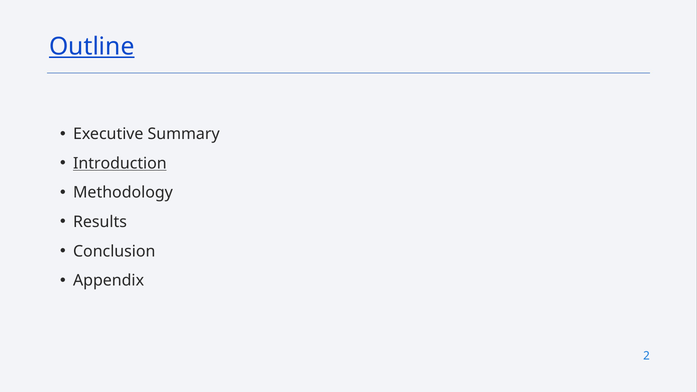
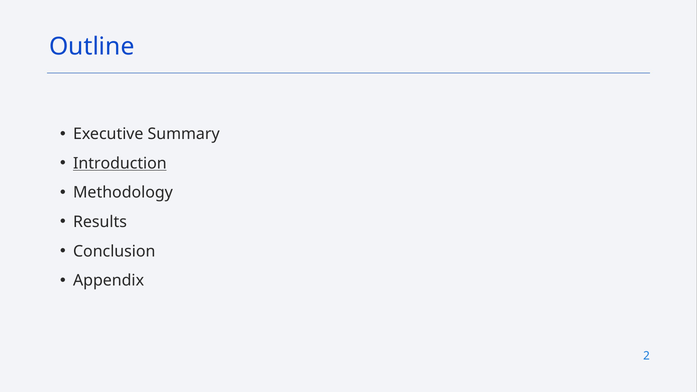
Outline underline: present -> none
